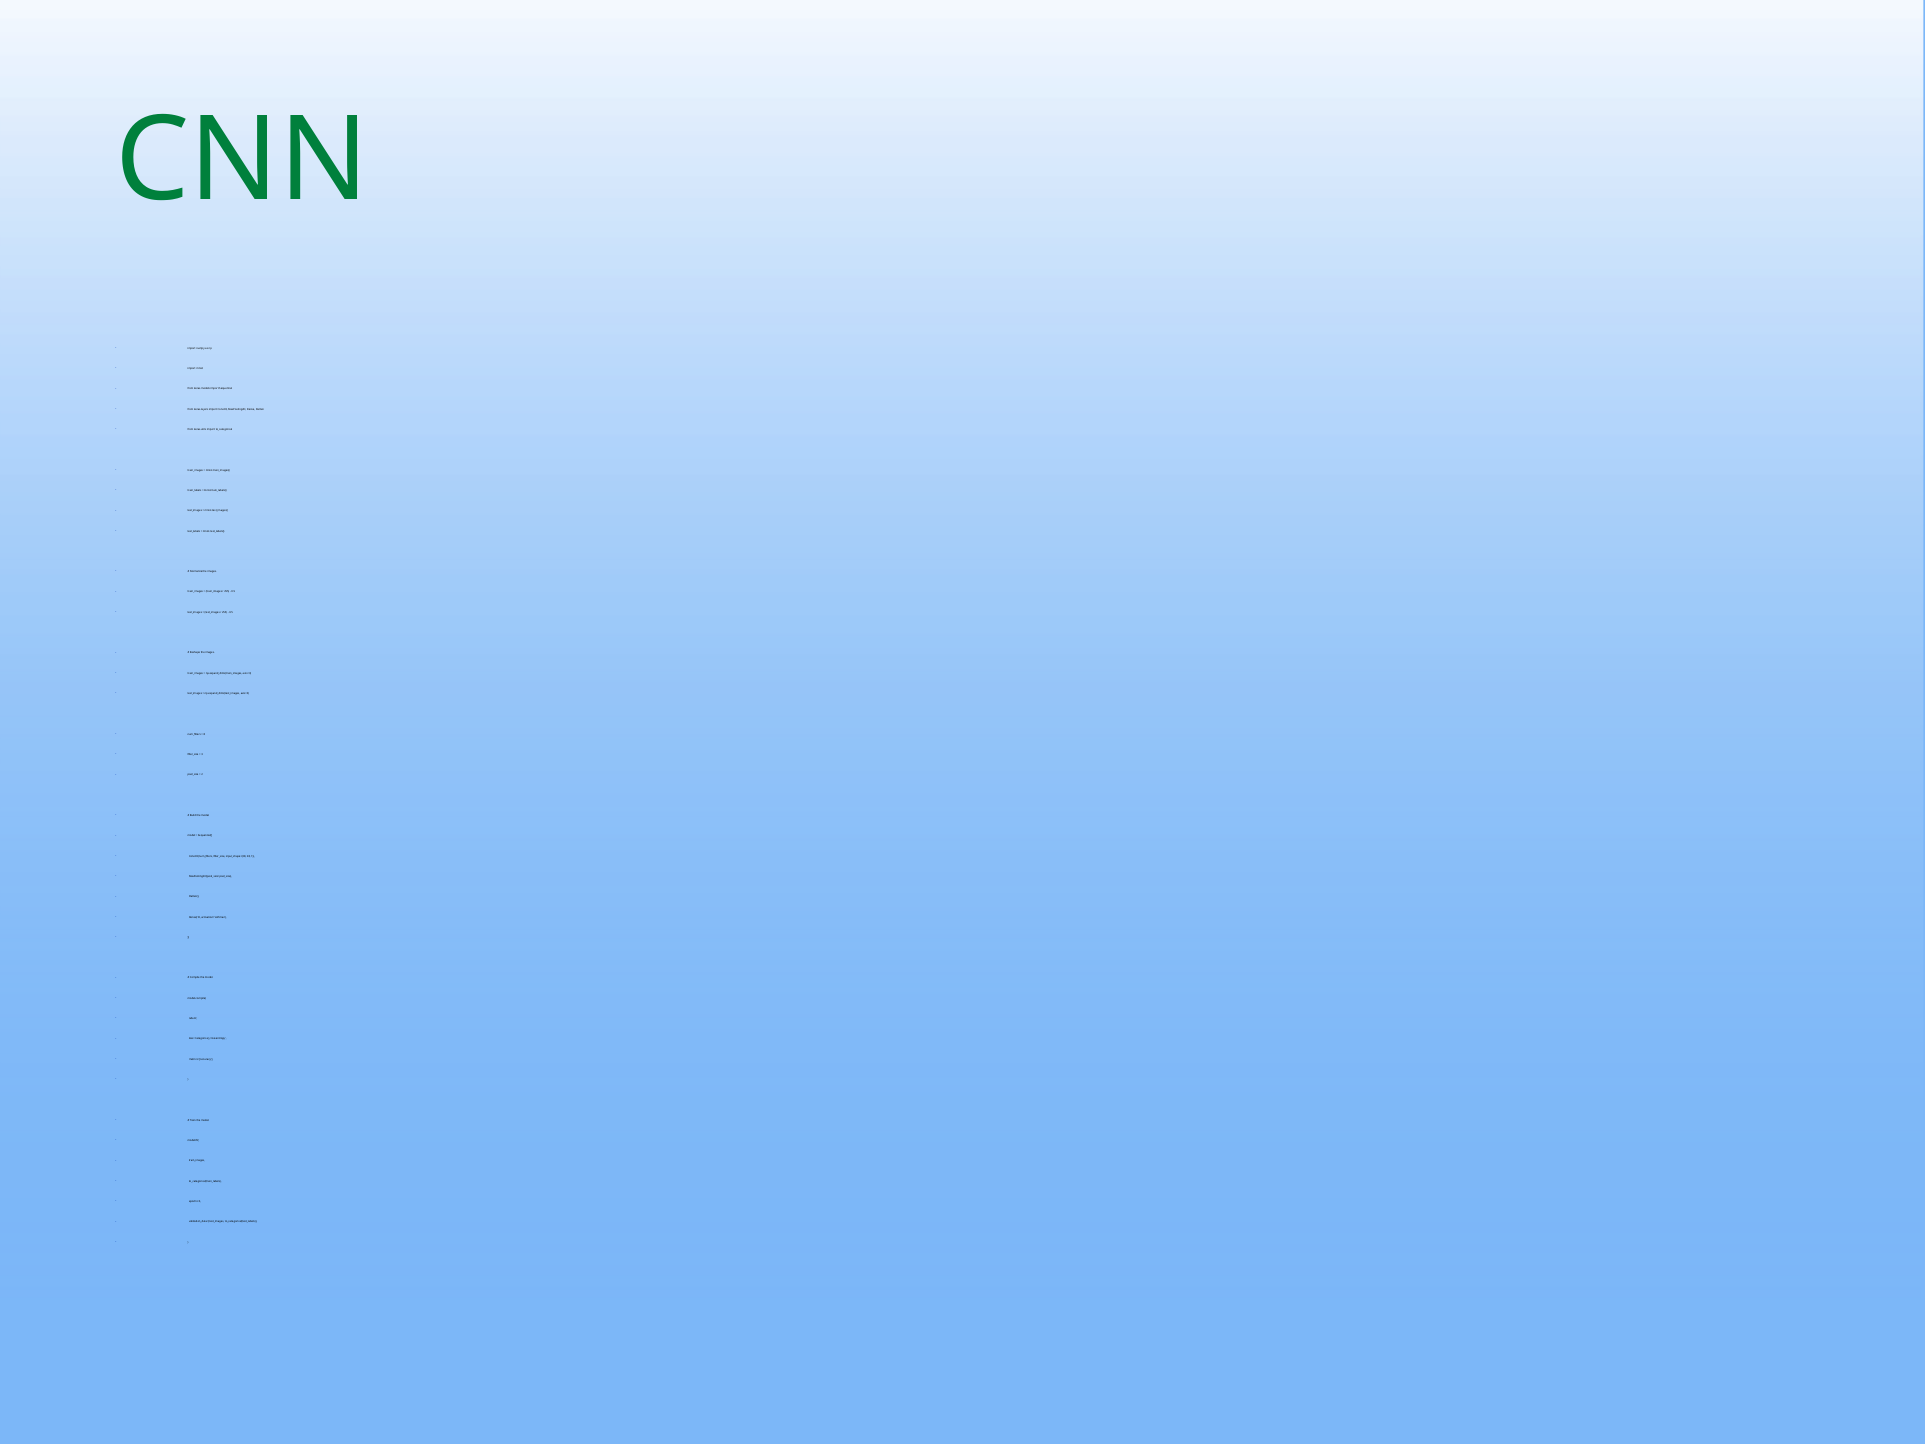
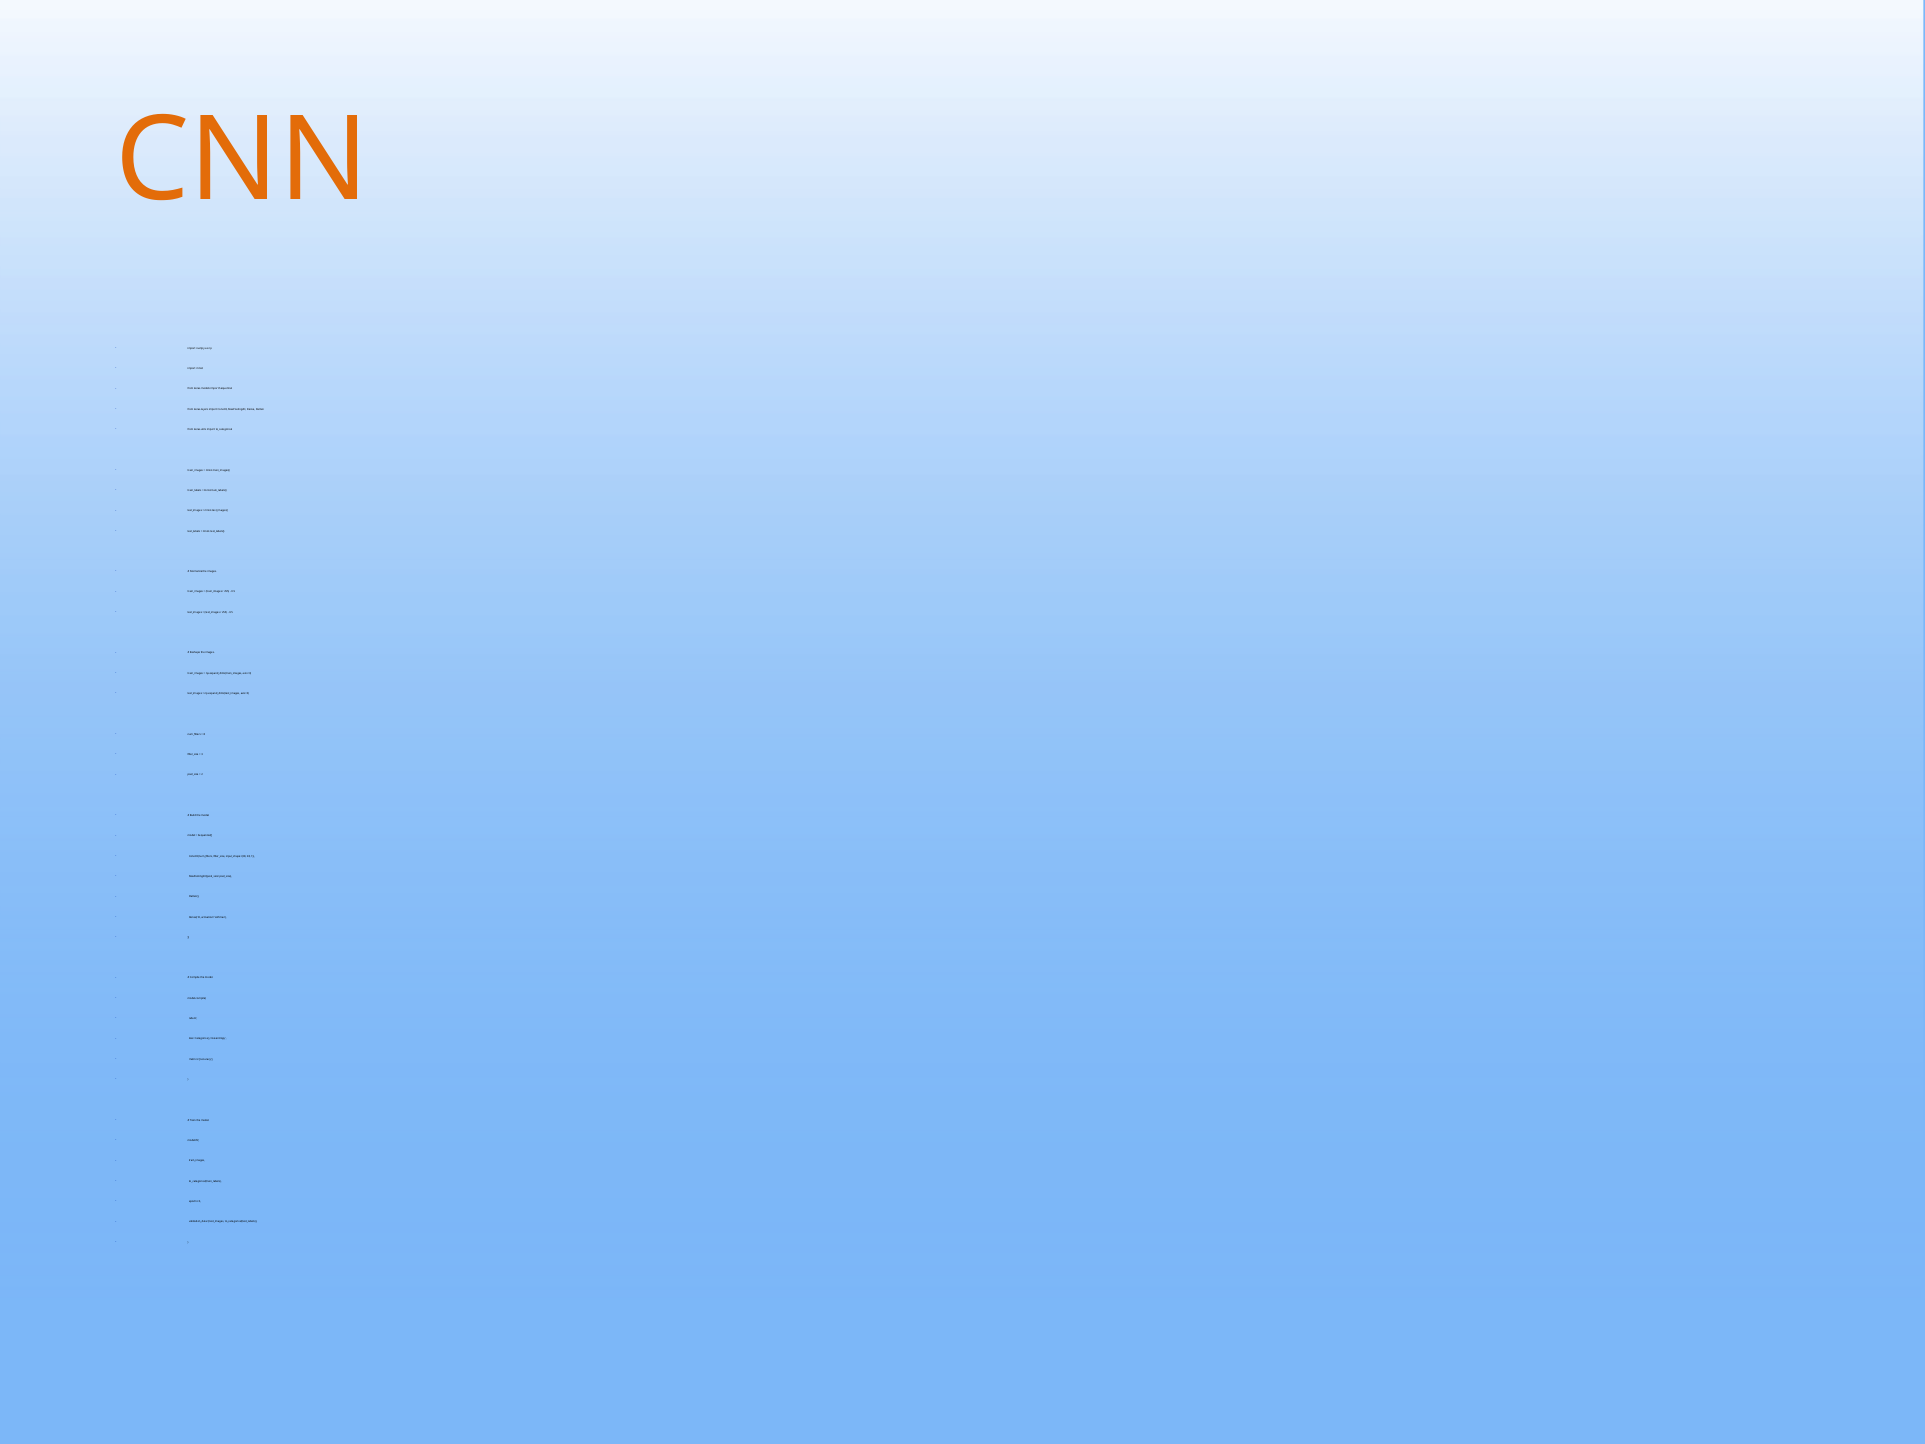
CNN colour: green -> orange
